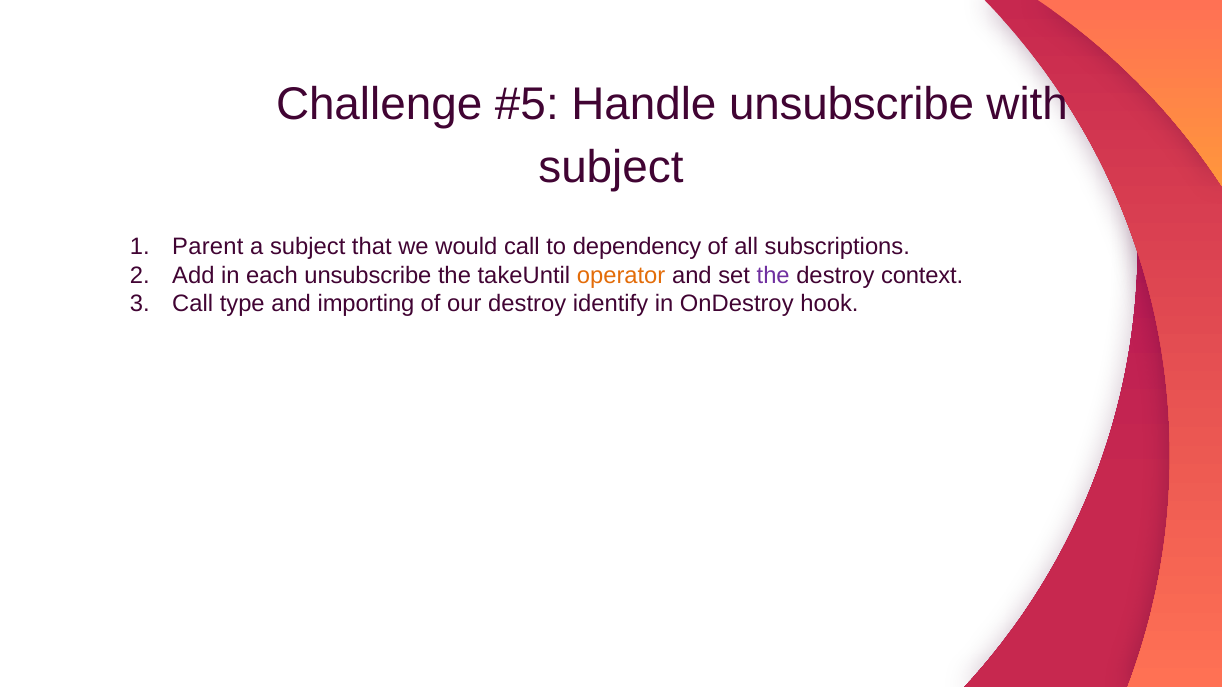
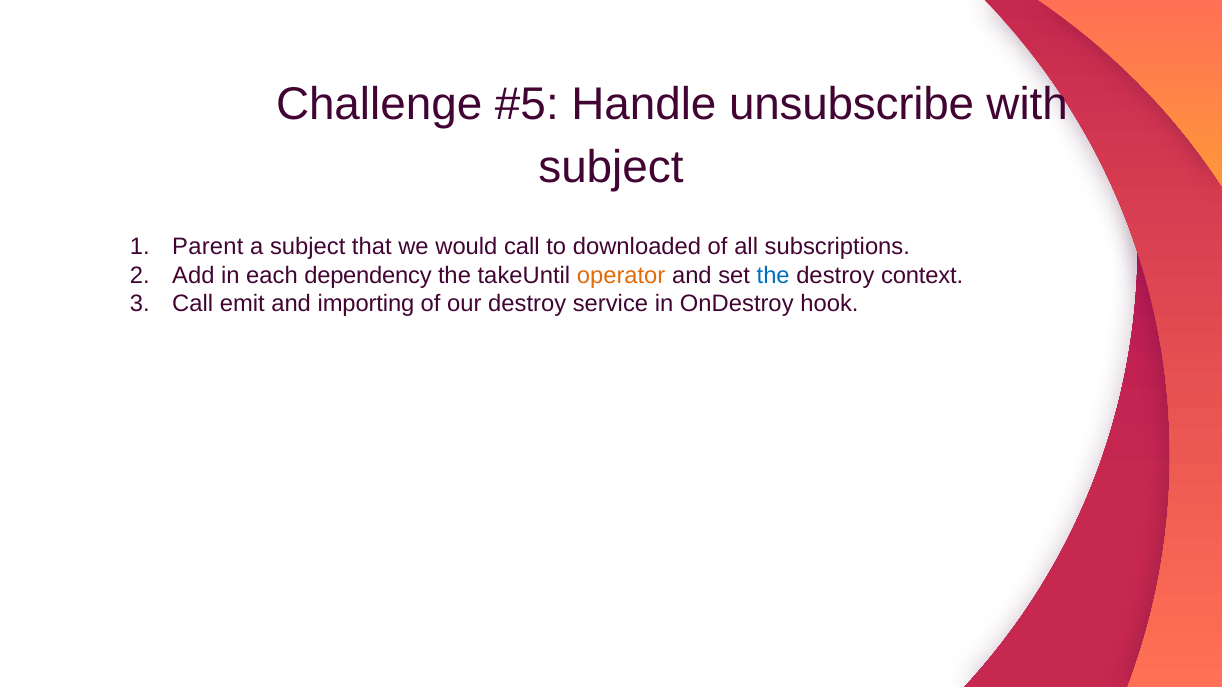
dependency: dependency -> downloaded
each unsubscribe: unsubscribe -> dependency
the at (773, 276) colour: purple -> blue
type: type -> emit
identify: identify -> service
